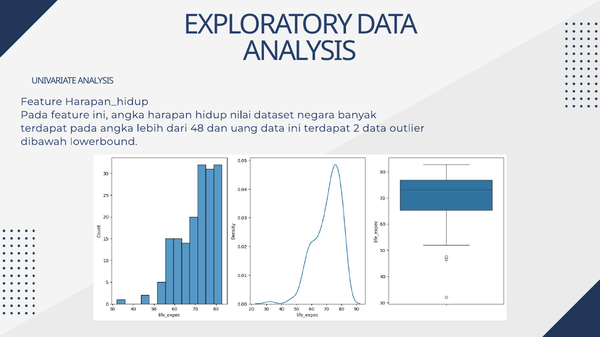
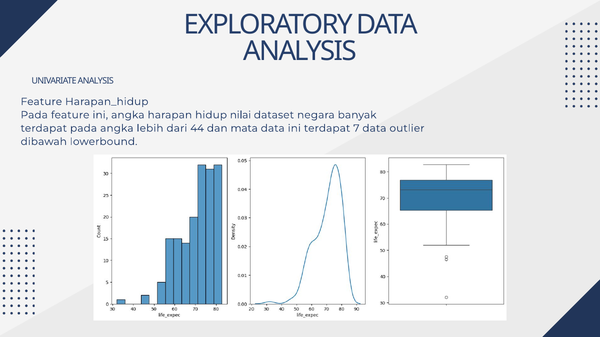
48: 48 -> 44
uang: uang -> mata
2: 2 -> 7
